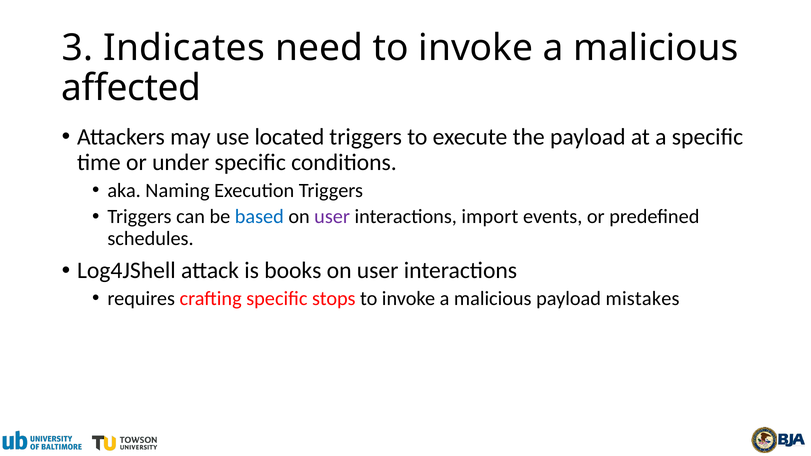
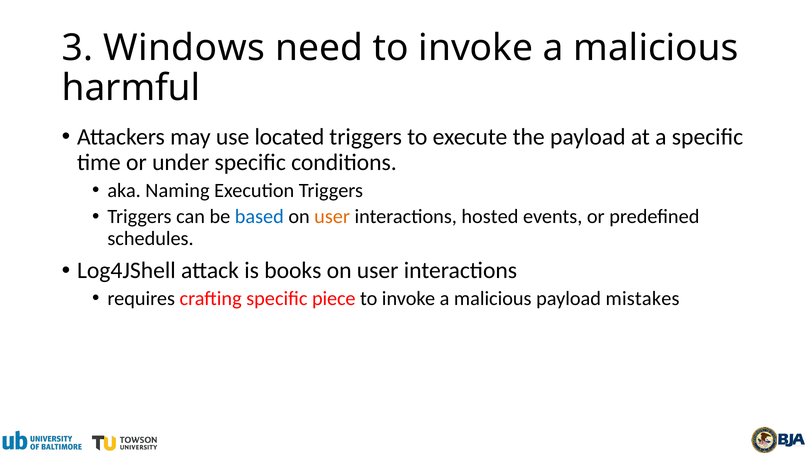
Indicates: Indicates -> Windows
affected: affected -> harmful
user at (332, 217) colour: purple -> orange
import: import -> hosted
stops: stops -> piece
